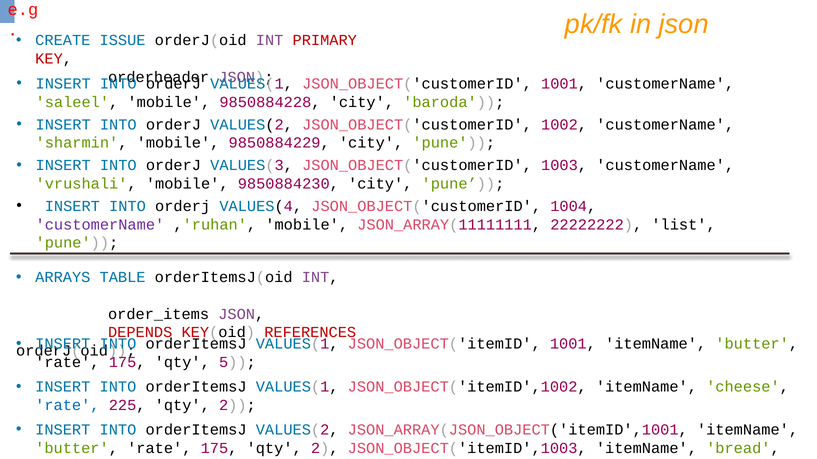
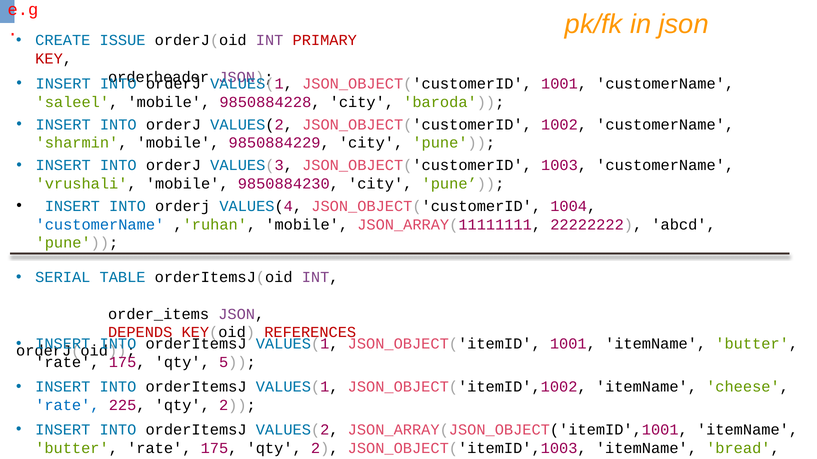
customerName at (100, 225) colour: purple -> blue
list: list -> abcd
ARRAYS: ARRAYS -> SERIAL
